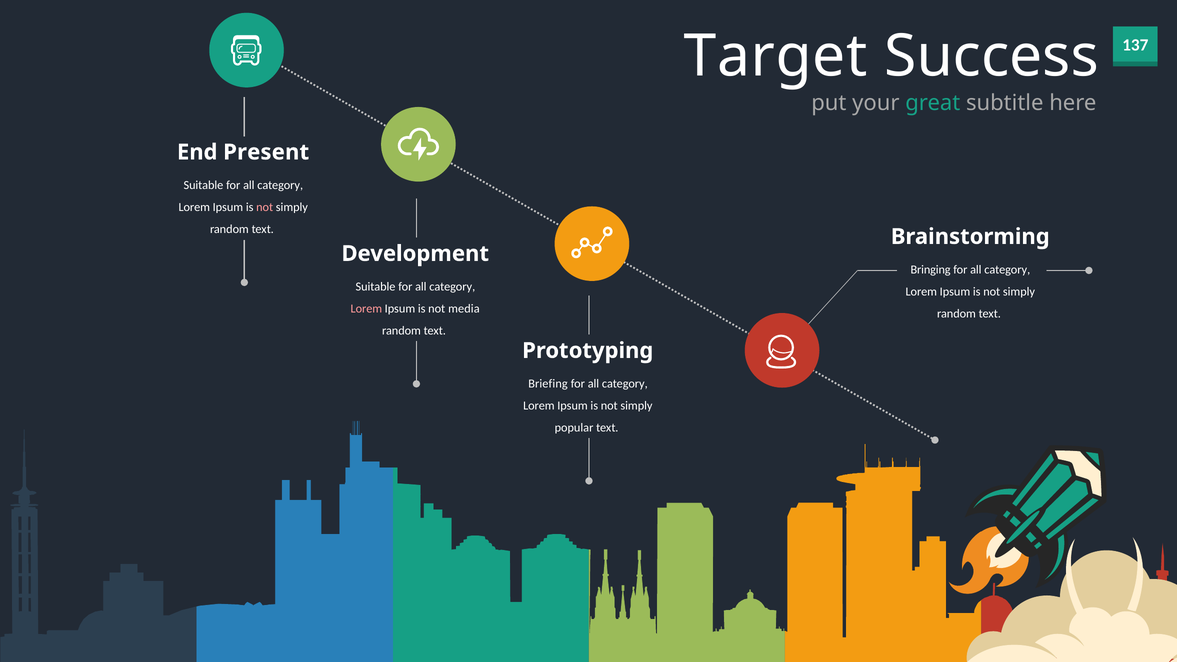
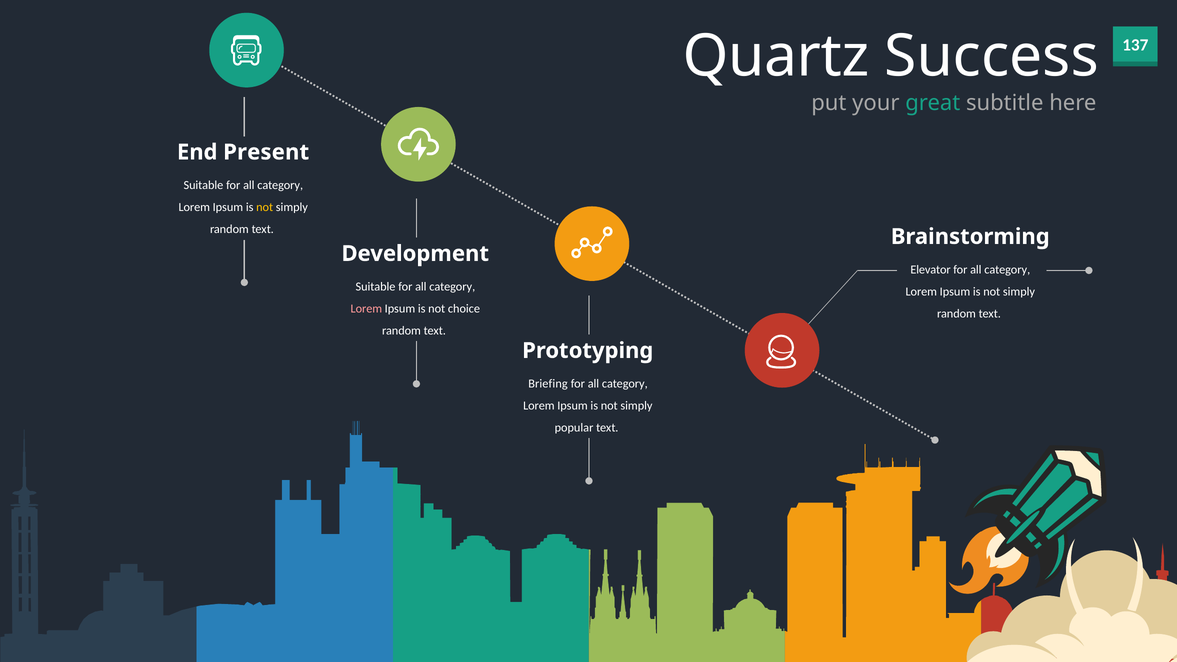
Target: Target -> Quartz
not at (265, 207) colour: pink -> yellow
Bringing: Bringing -> Elevator
media: media -> choice
